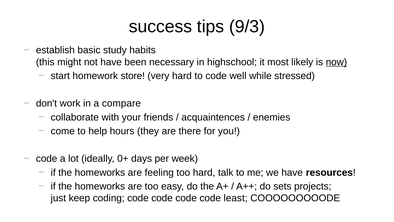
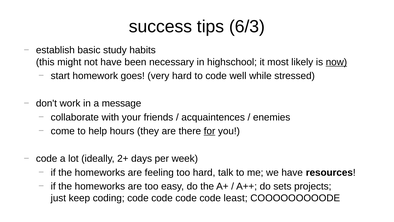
9/3: 9/3 -> 6/3
store: store -> goes
compare: compare -> message
for underline: none -> present
0+: 0+ -> 2+
